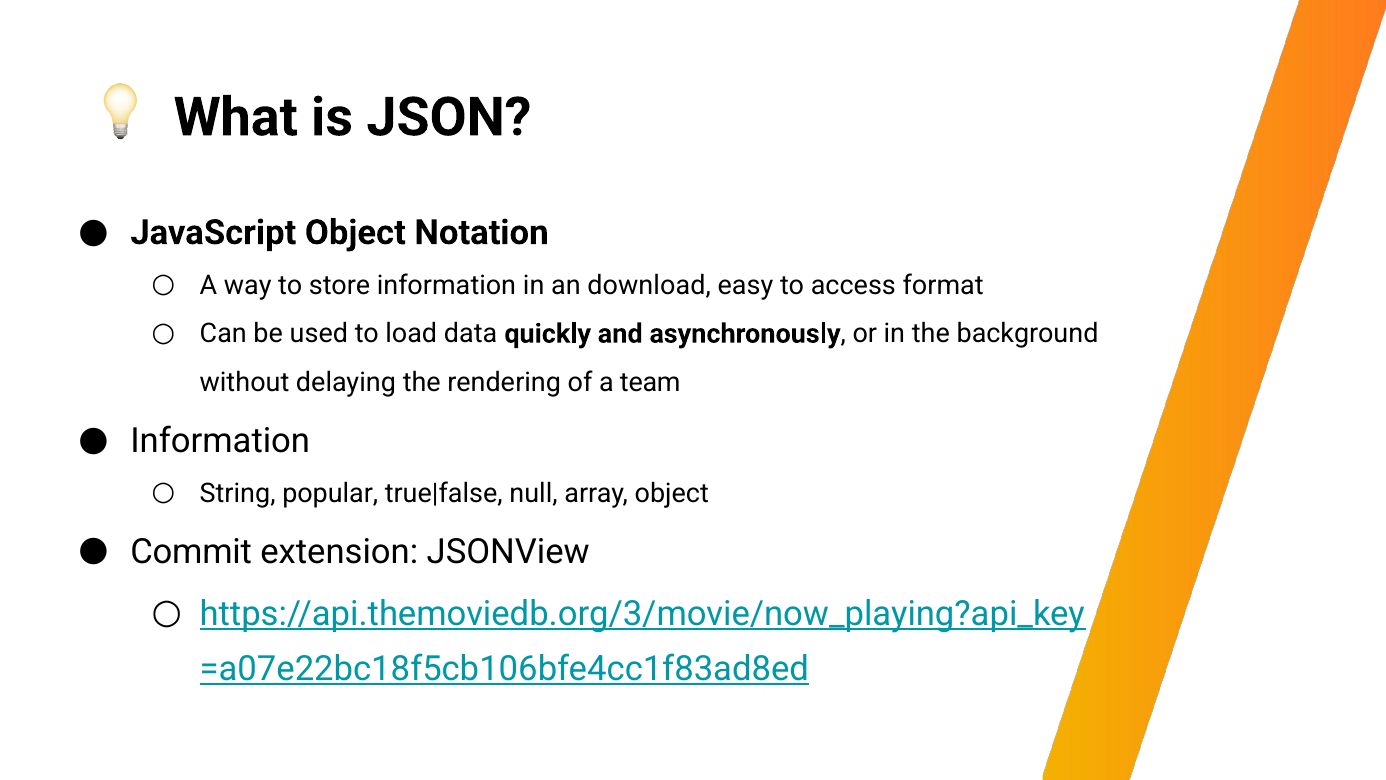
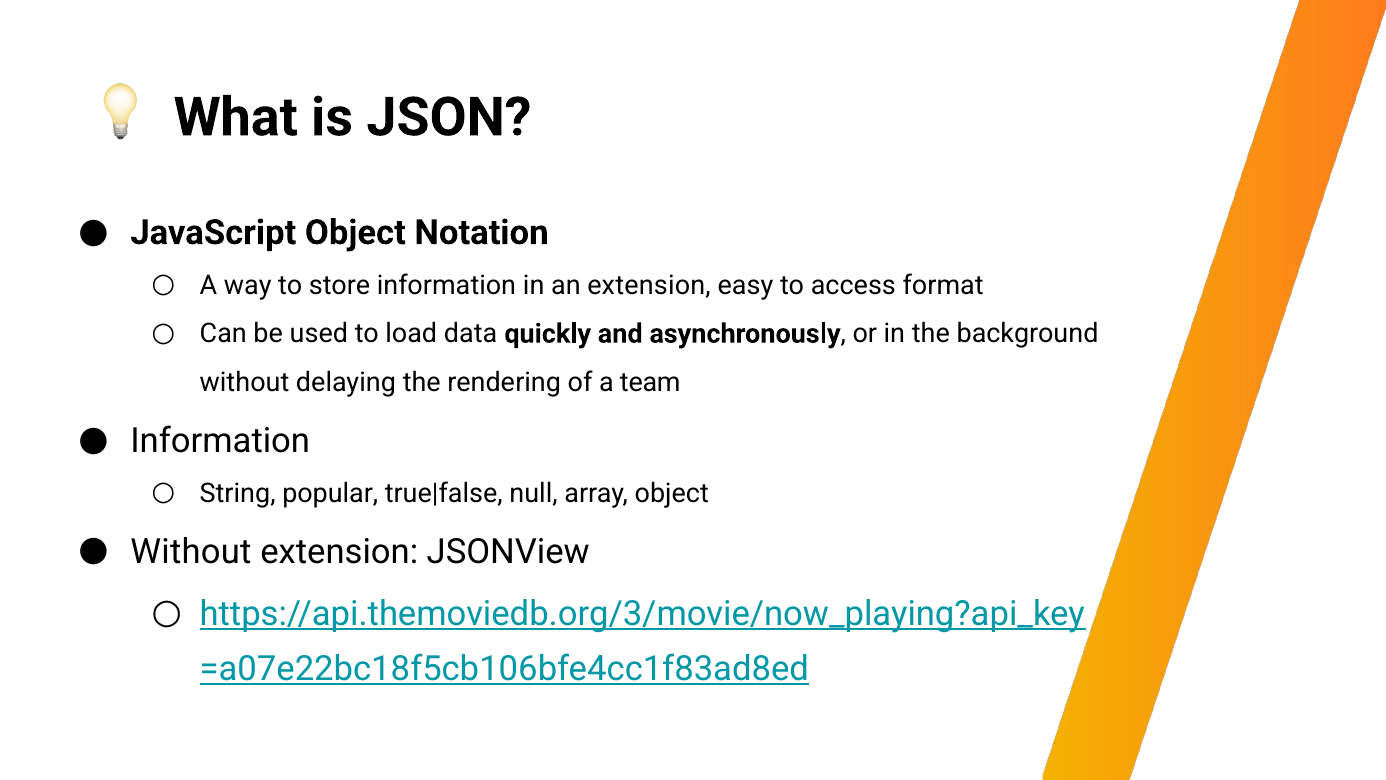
an download: download -> extension
Commit at (191, 551): Commit -> Without
